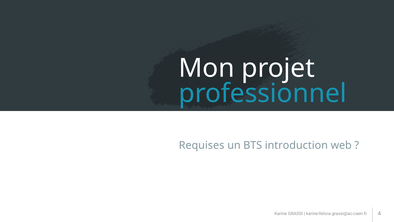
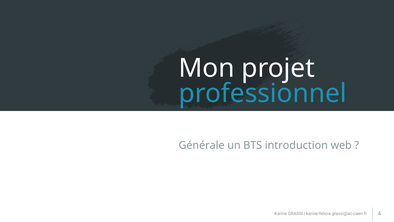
Requises: Requises -> Générale
